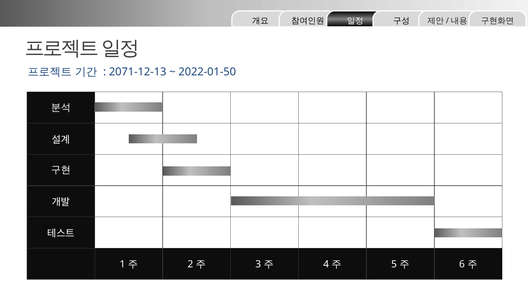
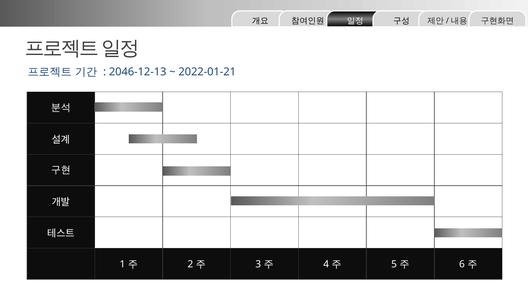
2071-12-13: 2071-12-13 -> 2046-12-13
2022-01-50: 2022-01-50 -> 2022-01-21
